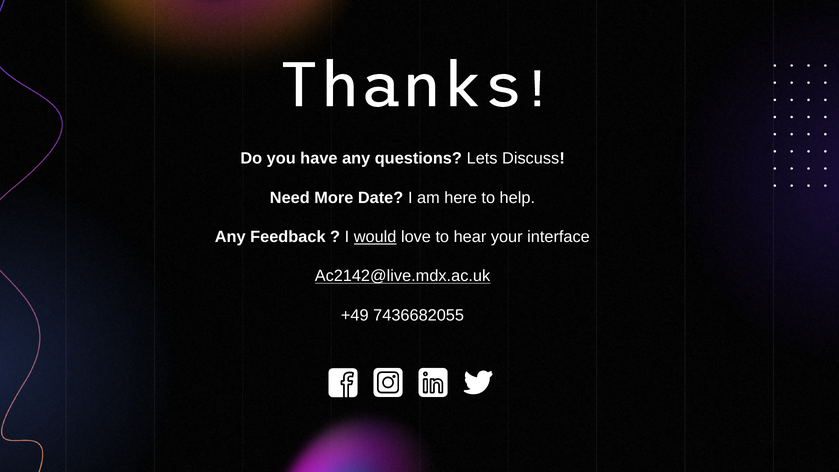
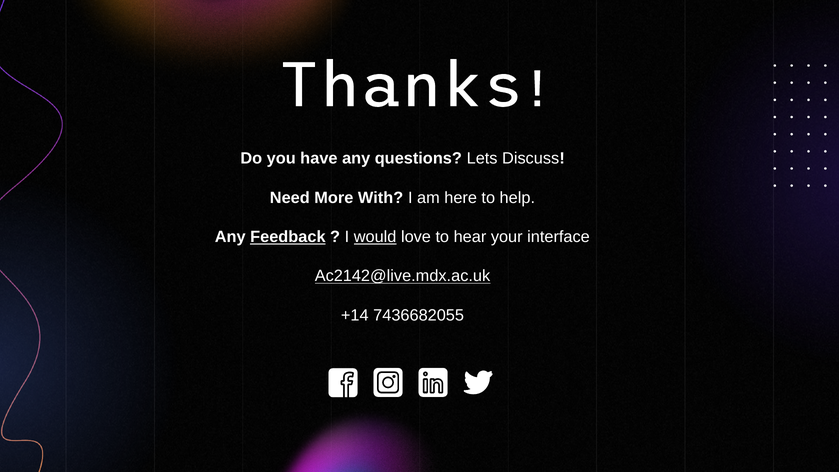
Date: Date -> With
Feedback underline: none -> present
+49: +49 -> +14
